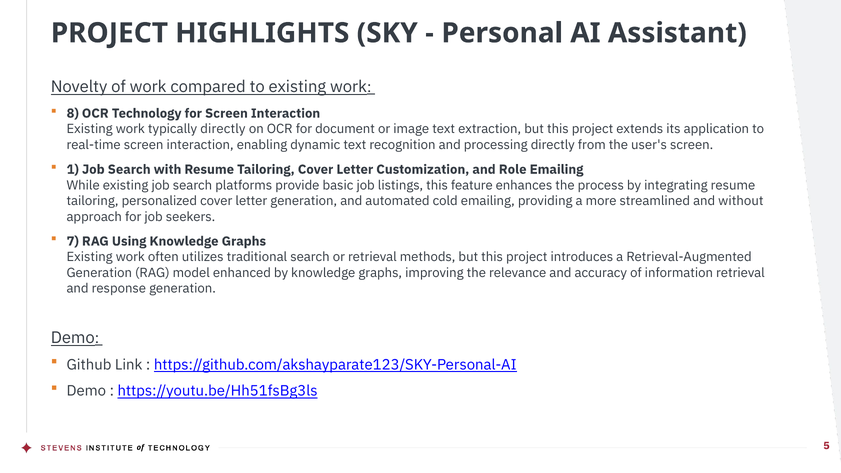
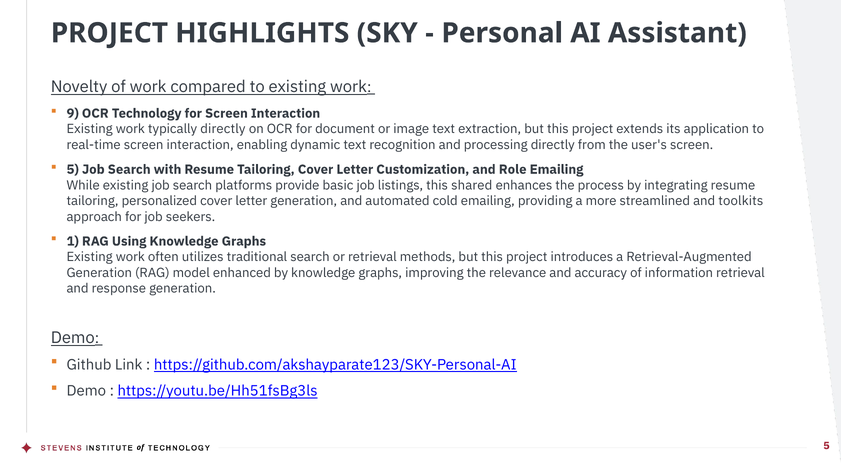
8: 8 -> 9
1 at (73, 169): 1 -> 5
feature: feature -> shared
without: without -> toolkits
7: 7 -> 1
